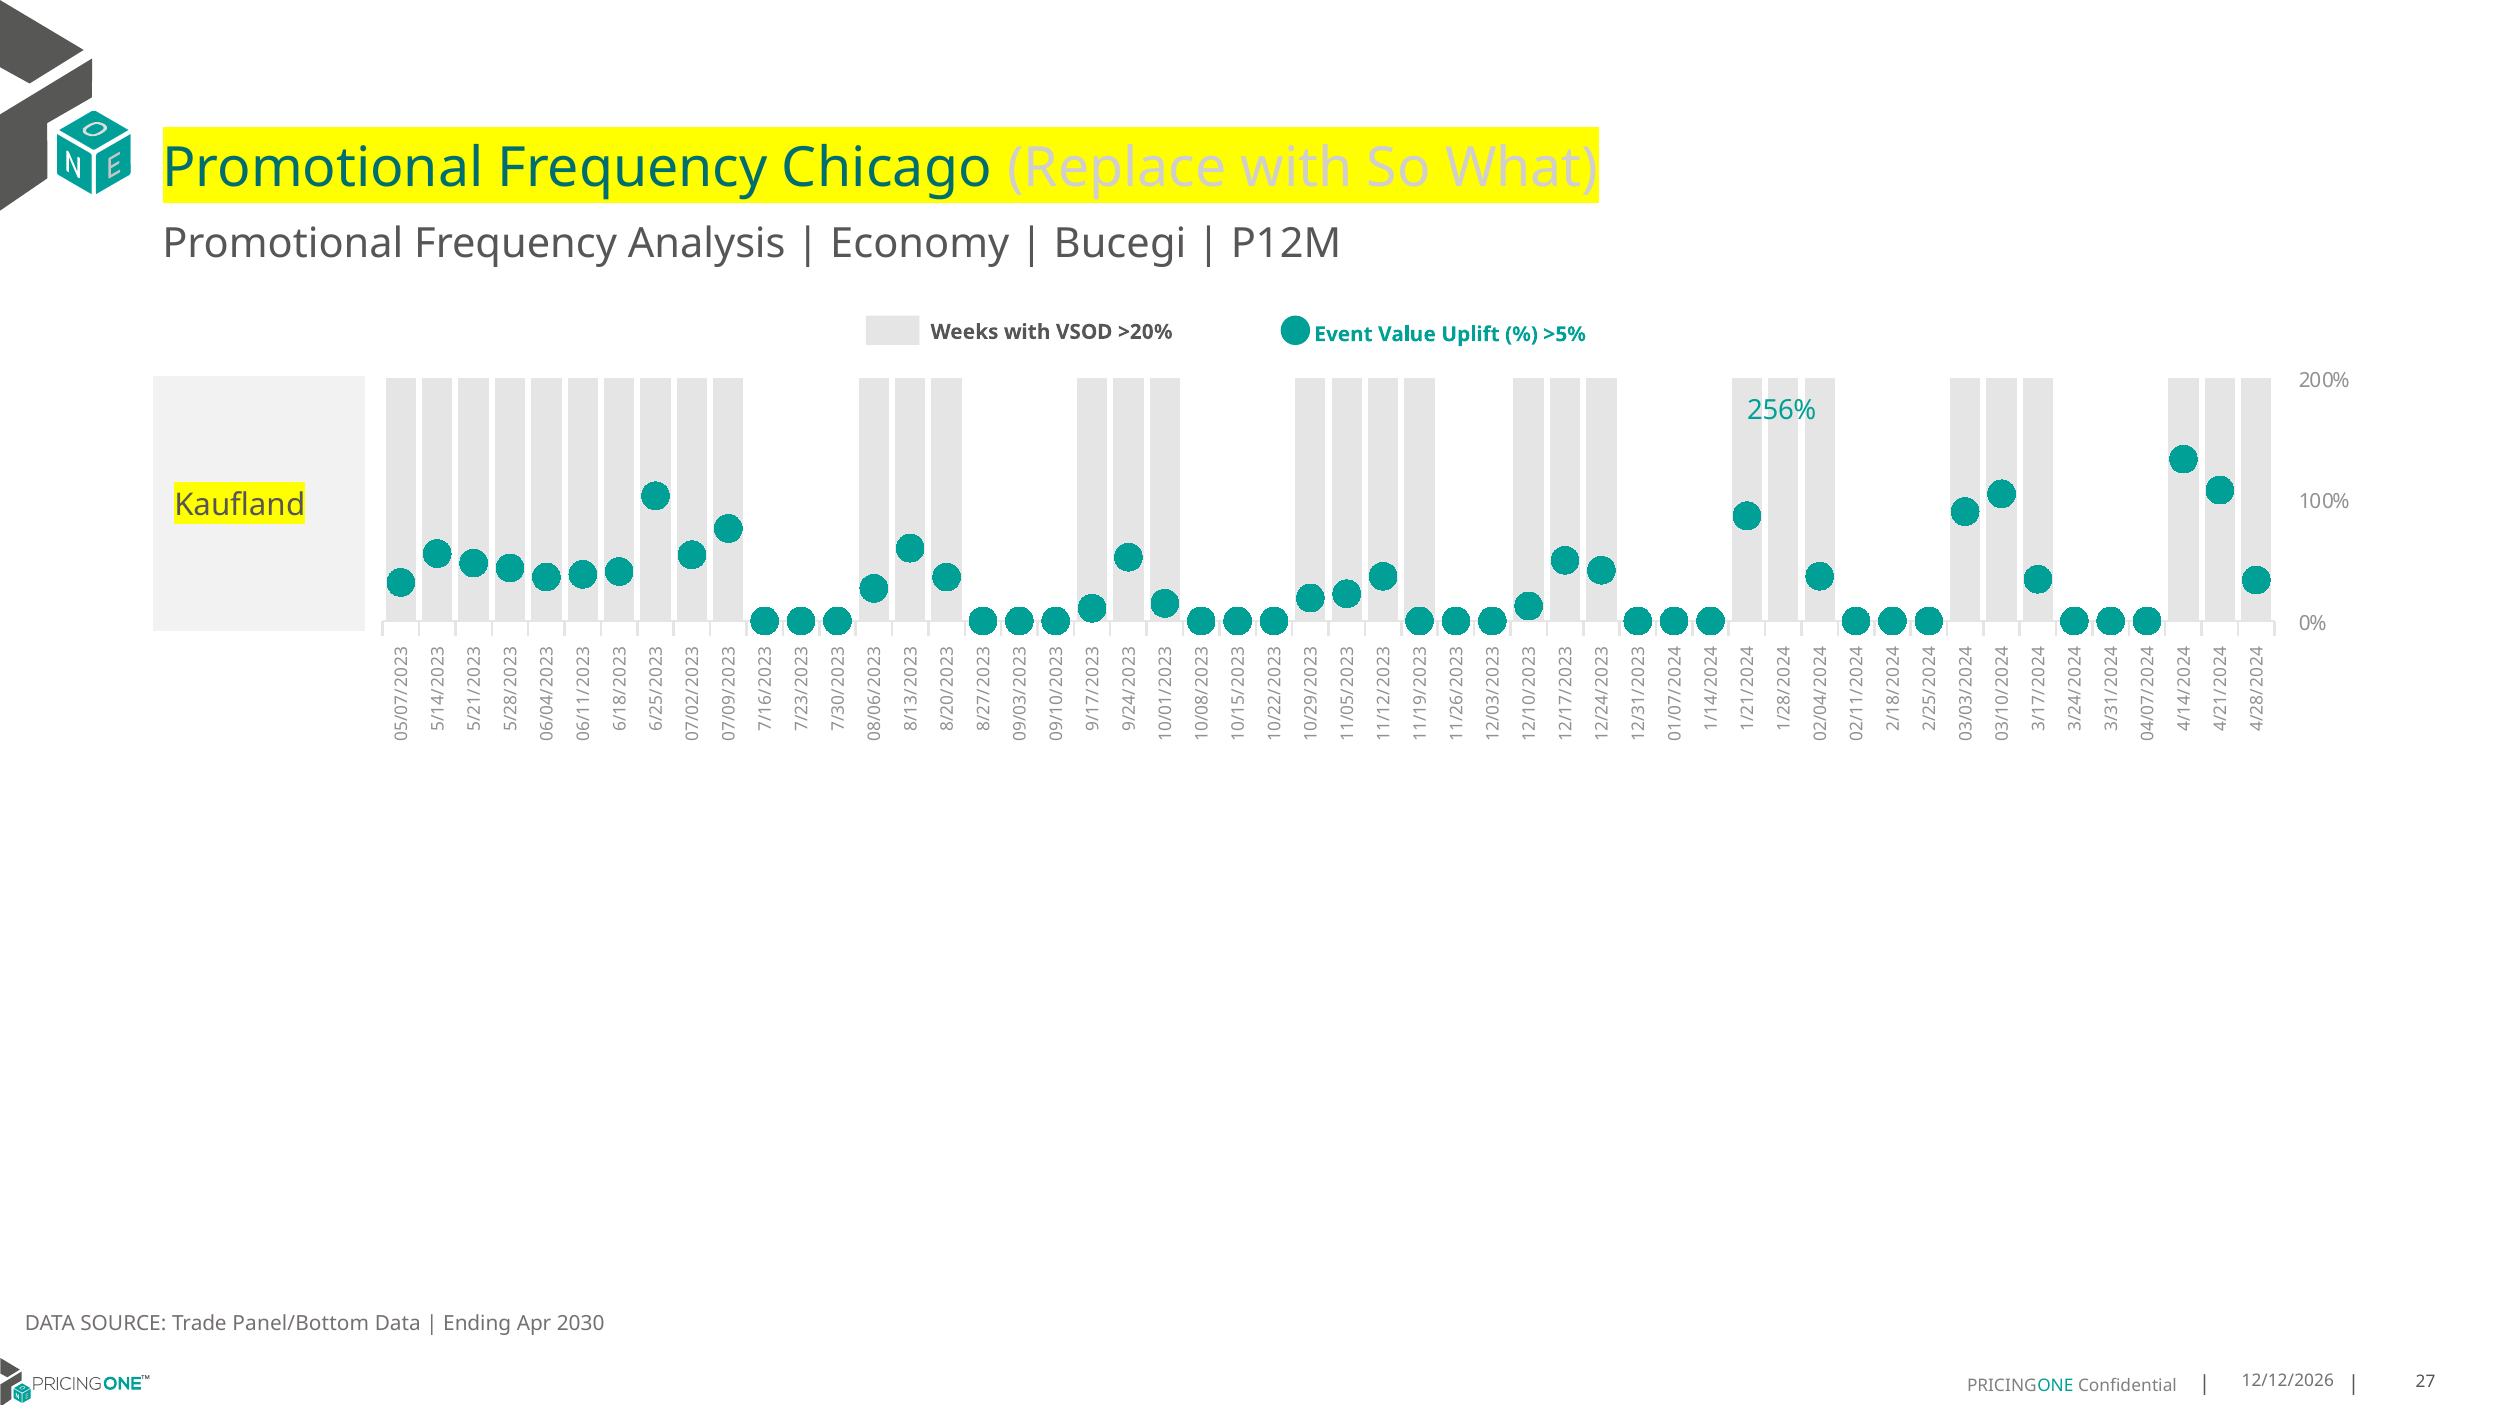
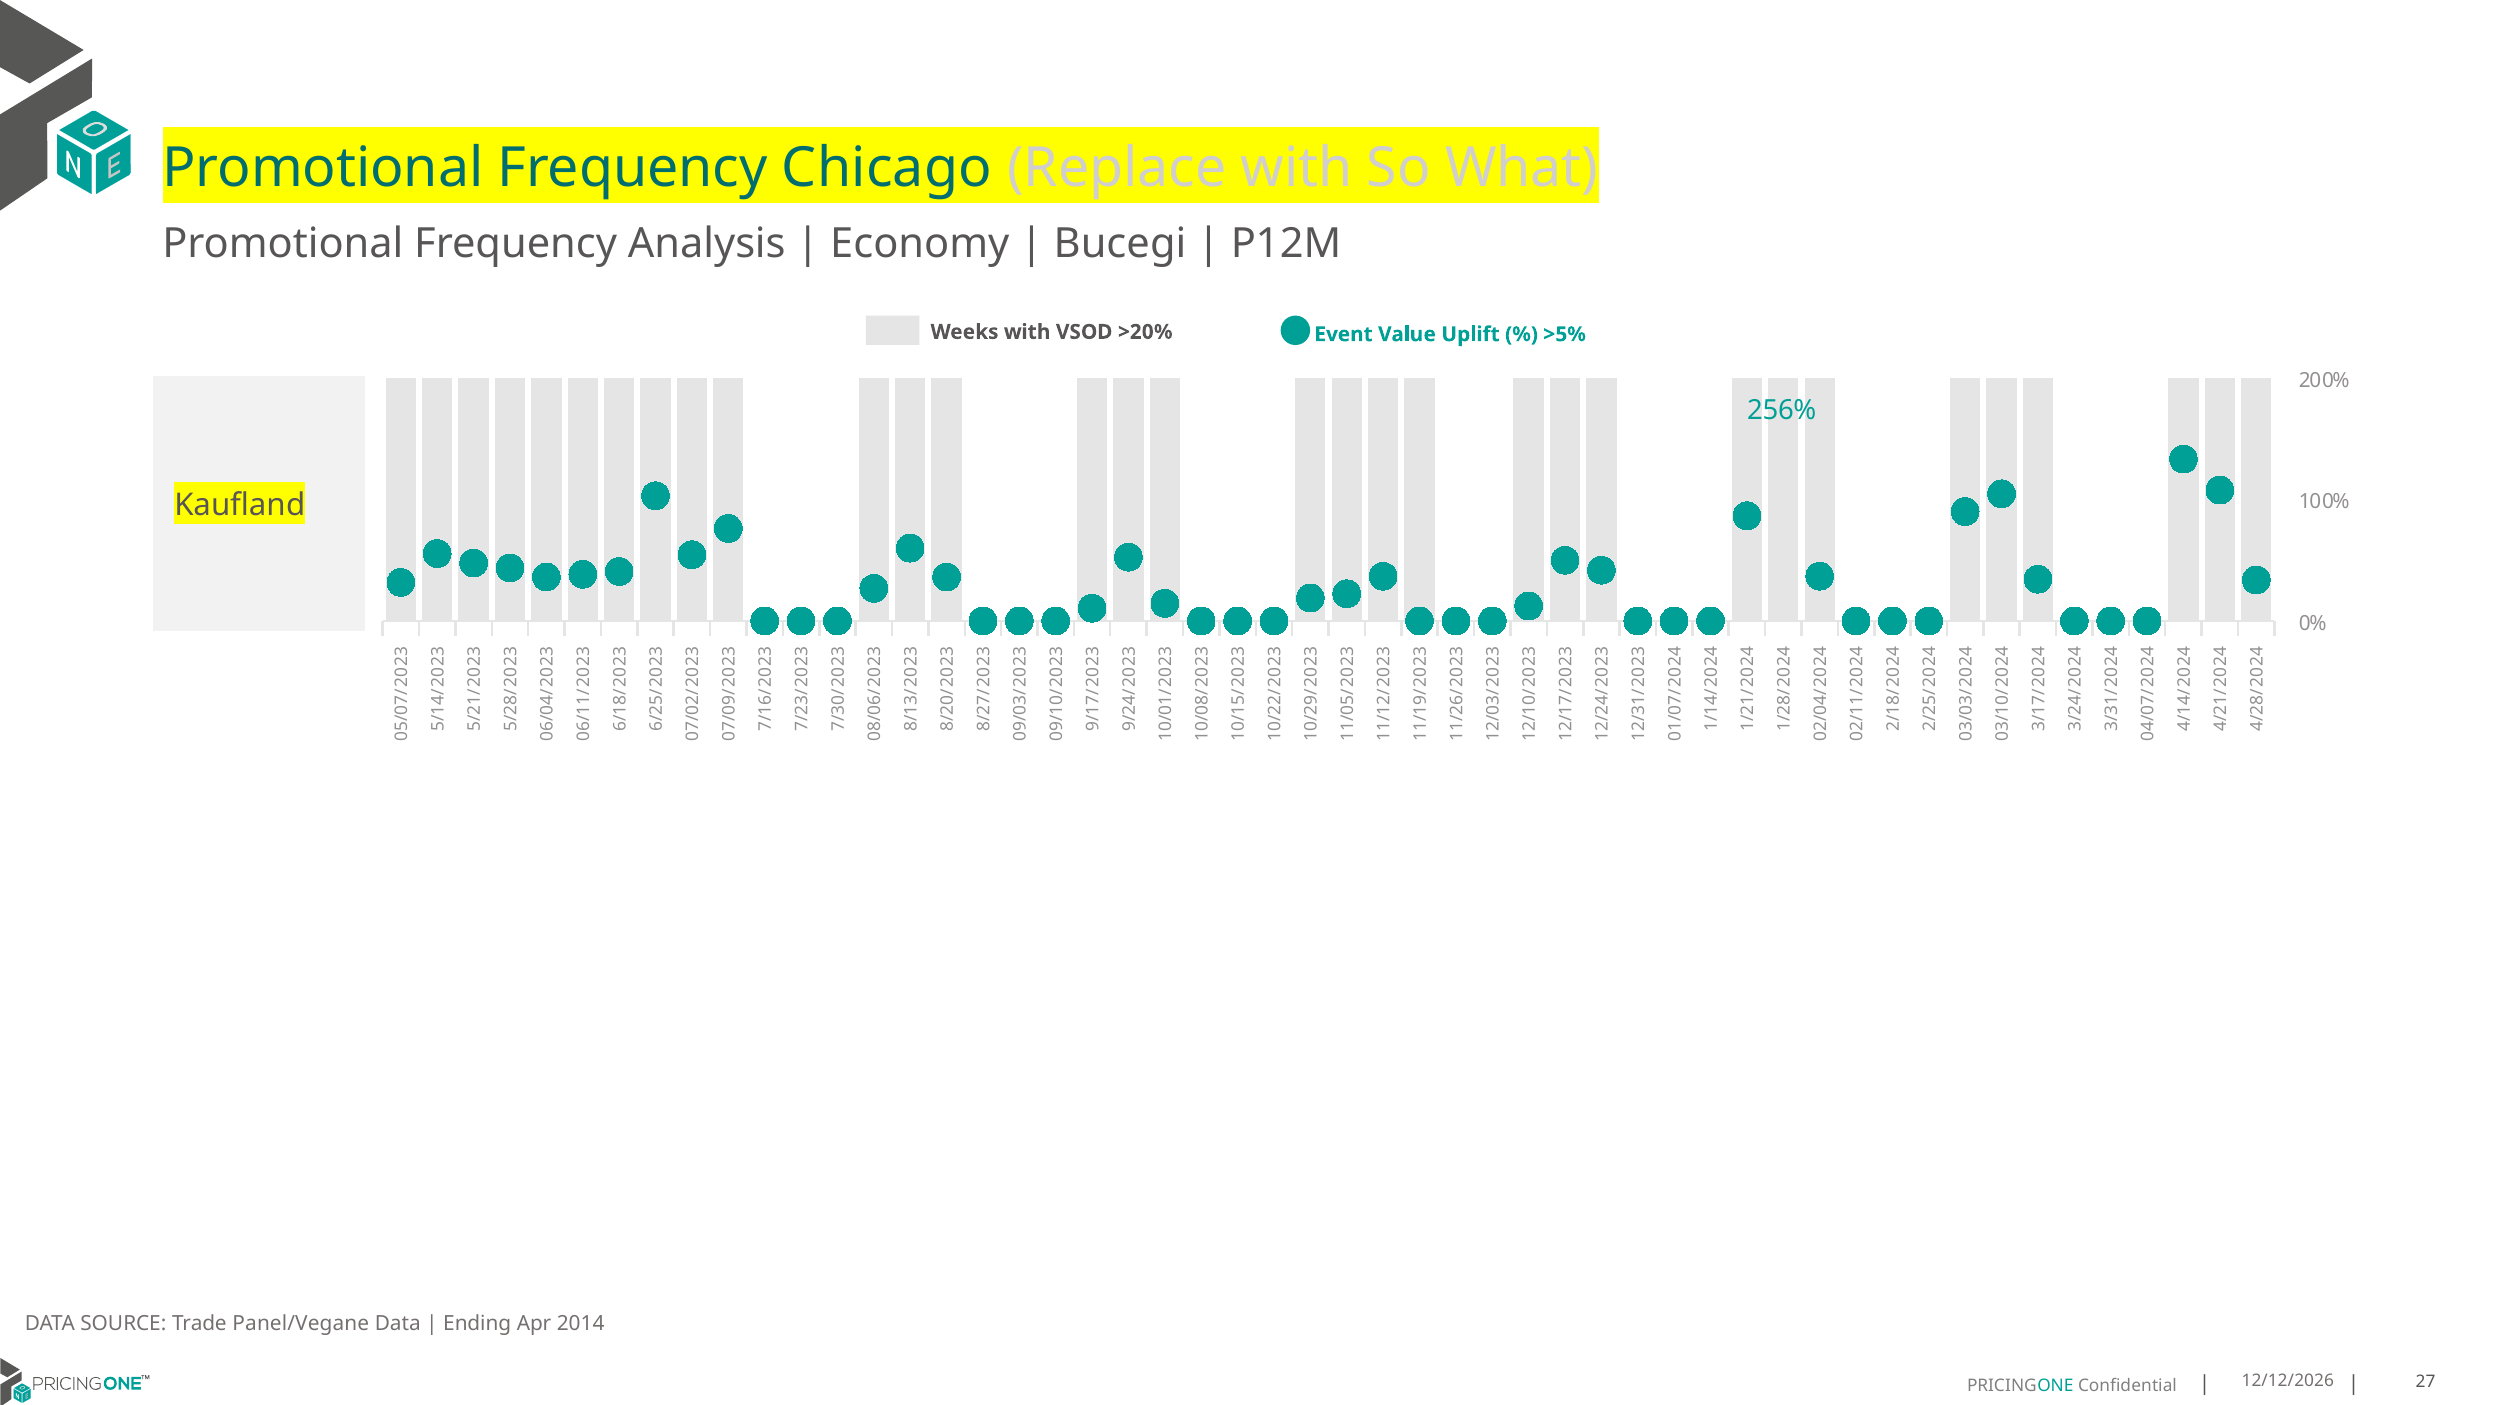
Panel/Bottom: Panel/Bottom -> Panel/Vegane
2030: 2030 -> 2014
